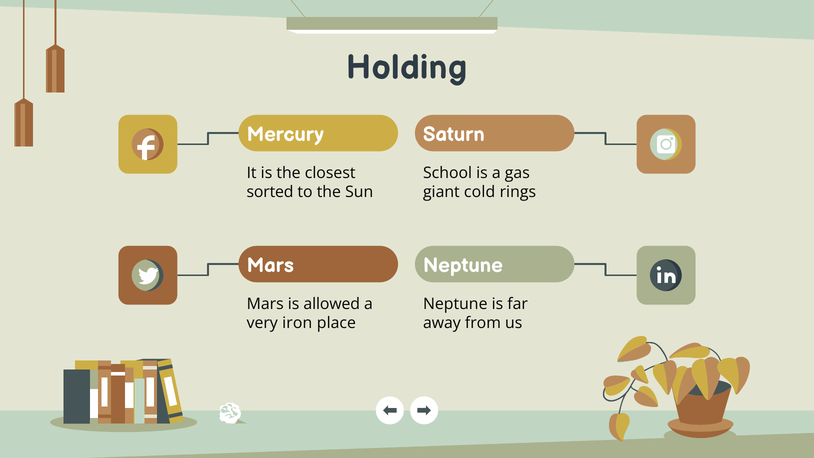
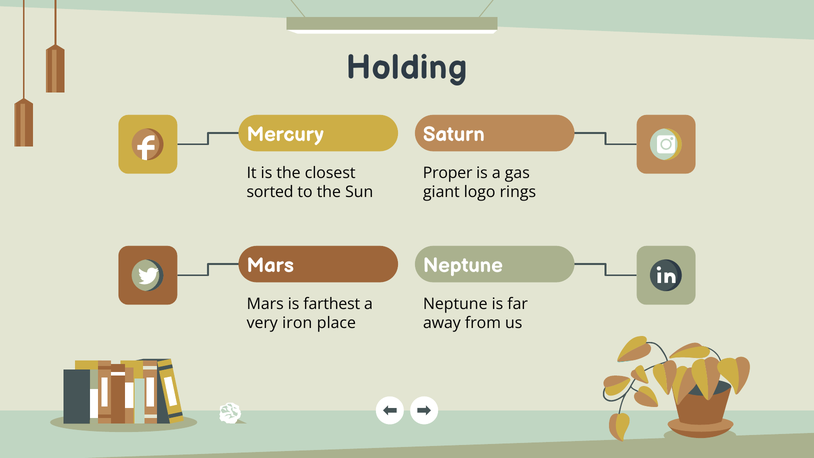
School: School -> Proper
cold: cold -> logo
allowed: allowed -> farthest
